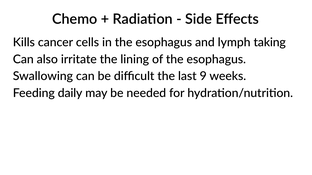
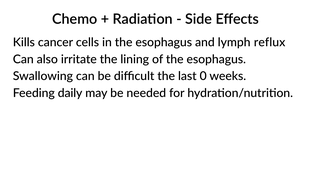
taking: taking -> reflux
9: 9 -> 0
